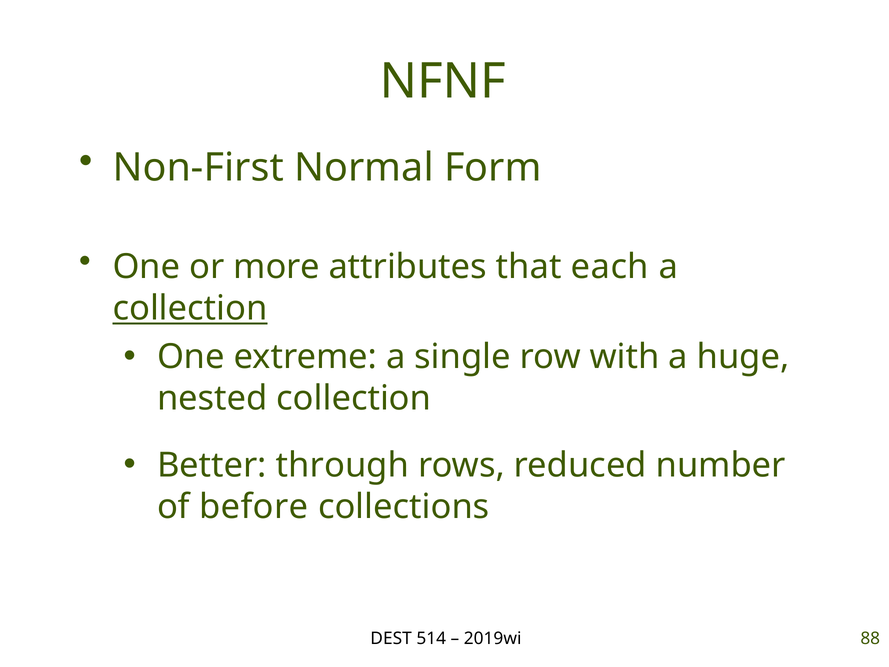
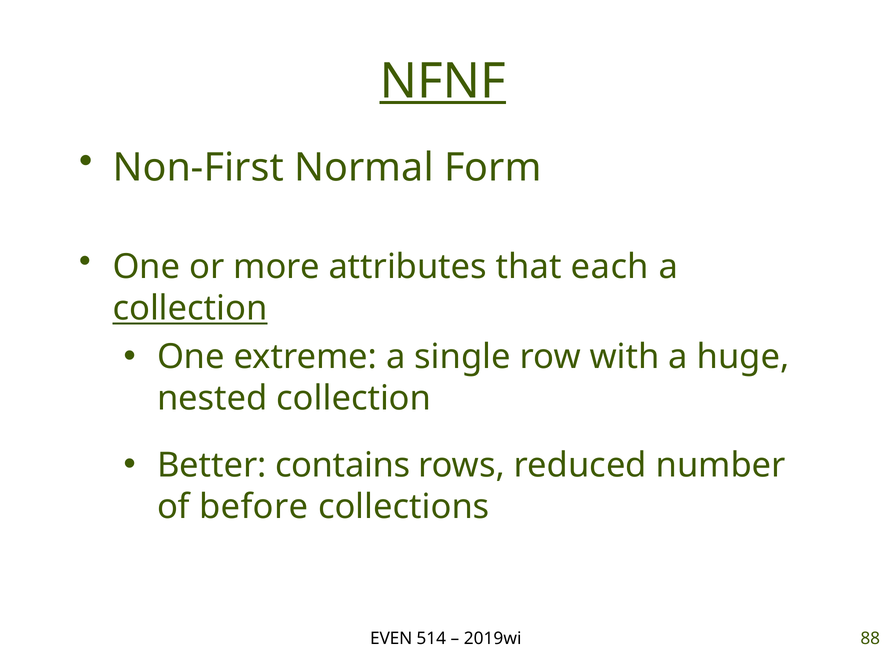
NFNF underline: none -> present
through: through -> contains
DEST: DEST -> EVEN
